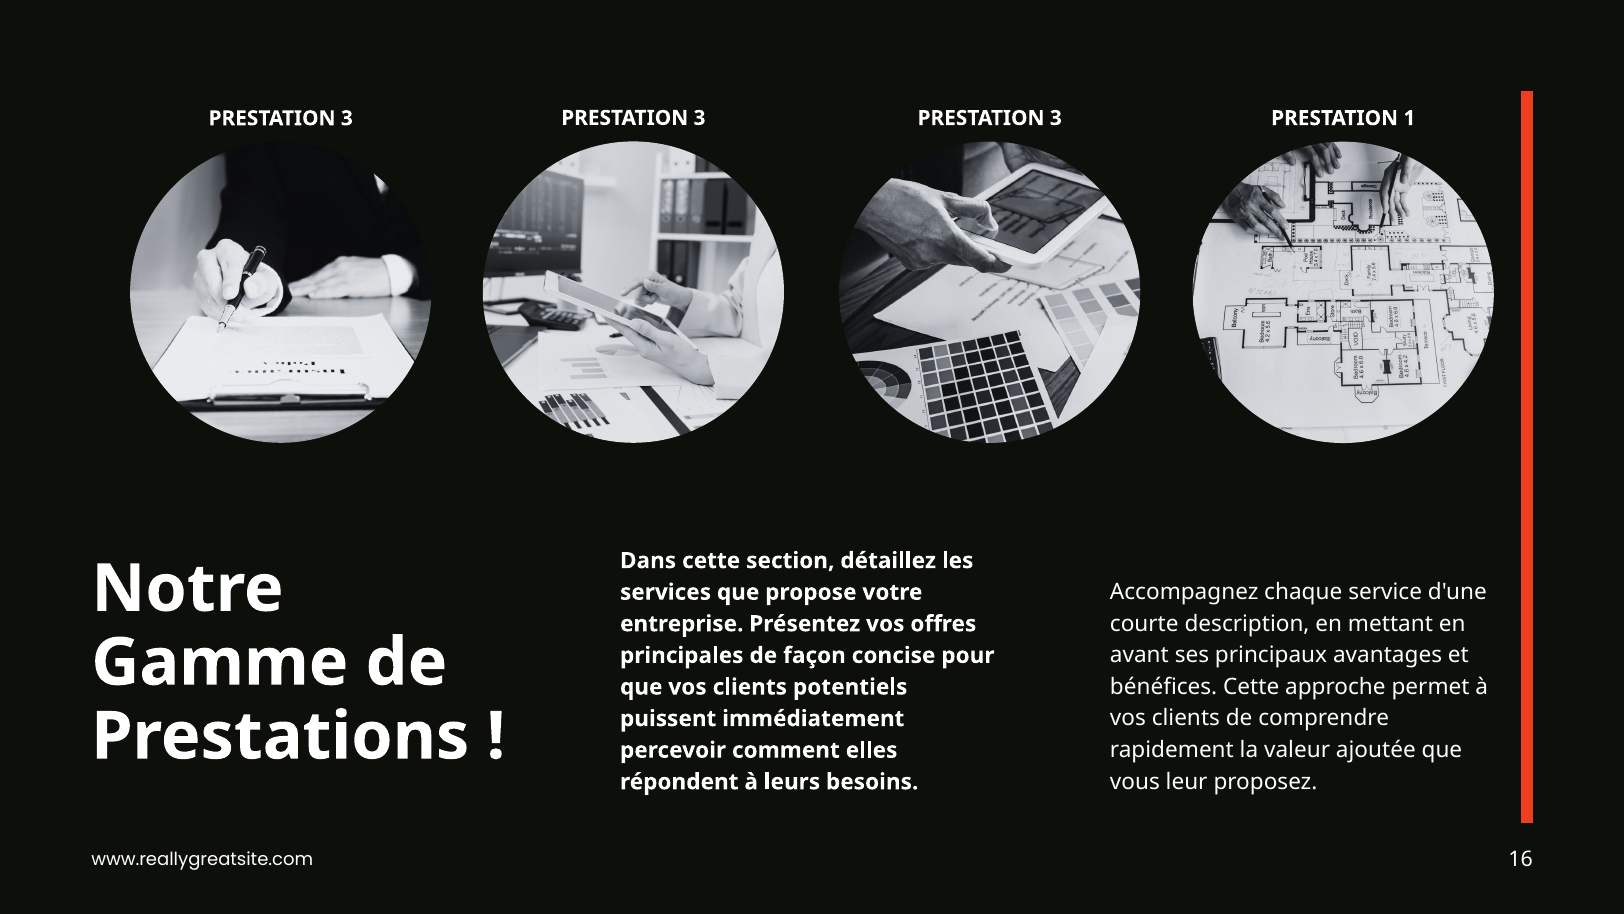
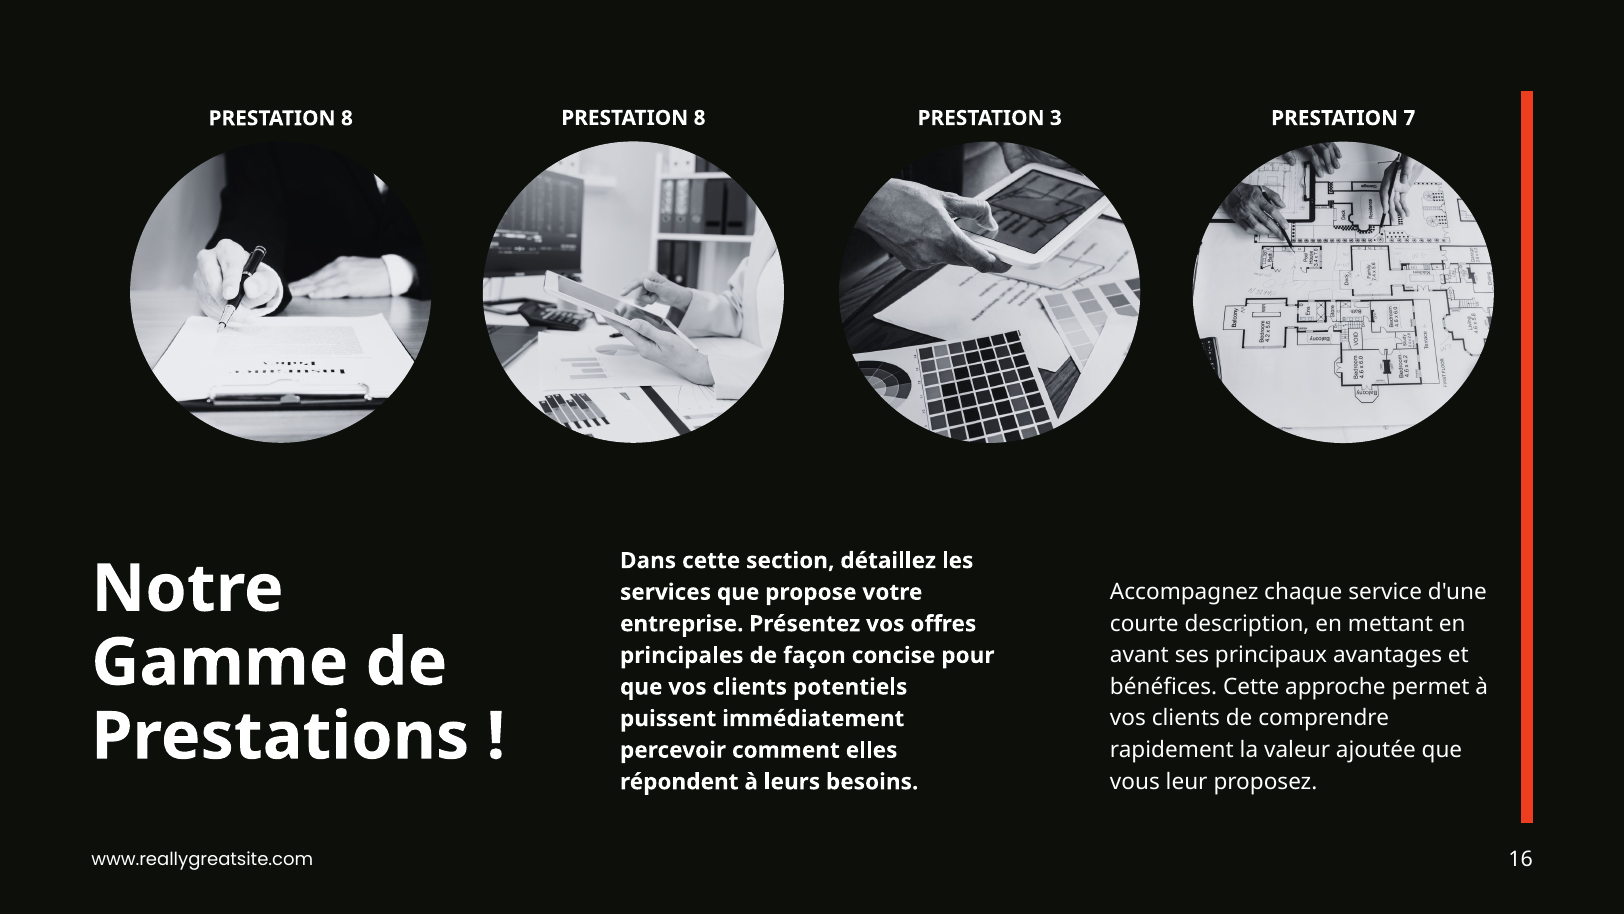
3 at (347, 118): 3 -> 8
3 at (700, 118): 3 -> 8
1: 1 -> 7
